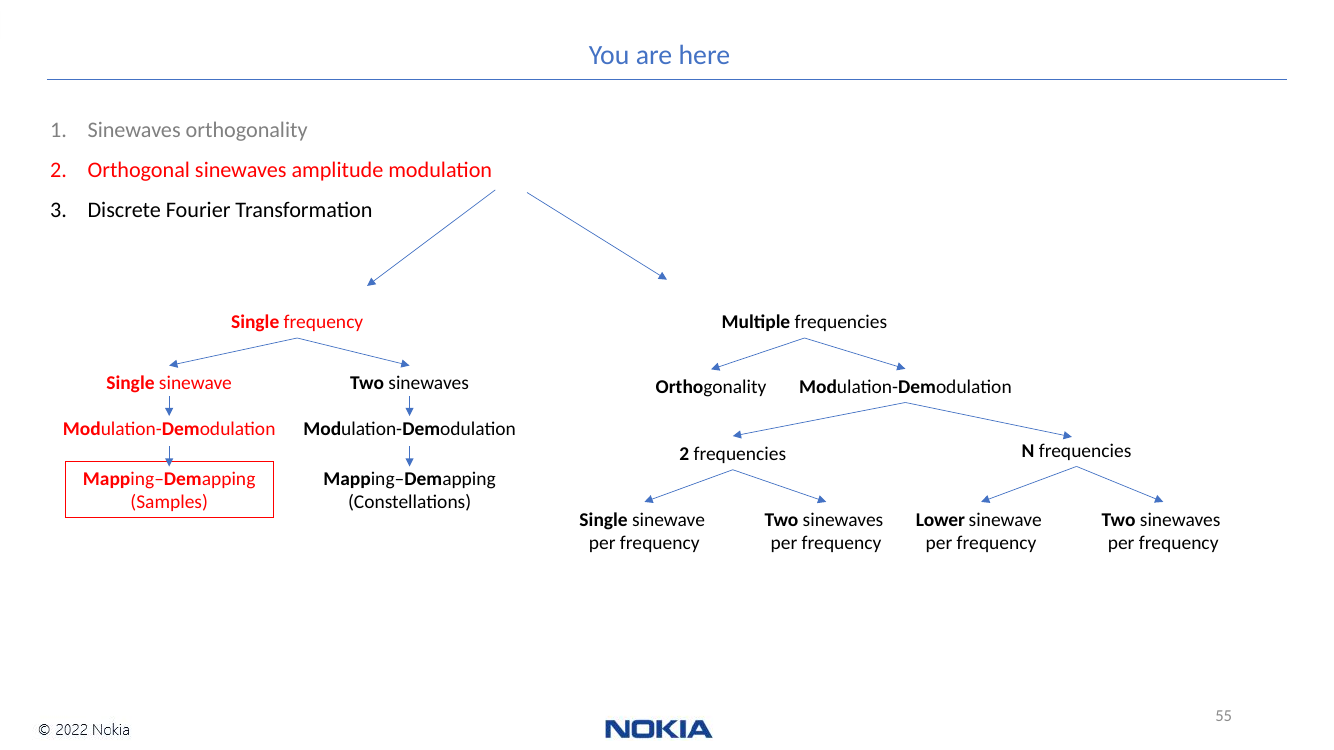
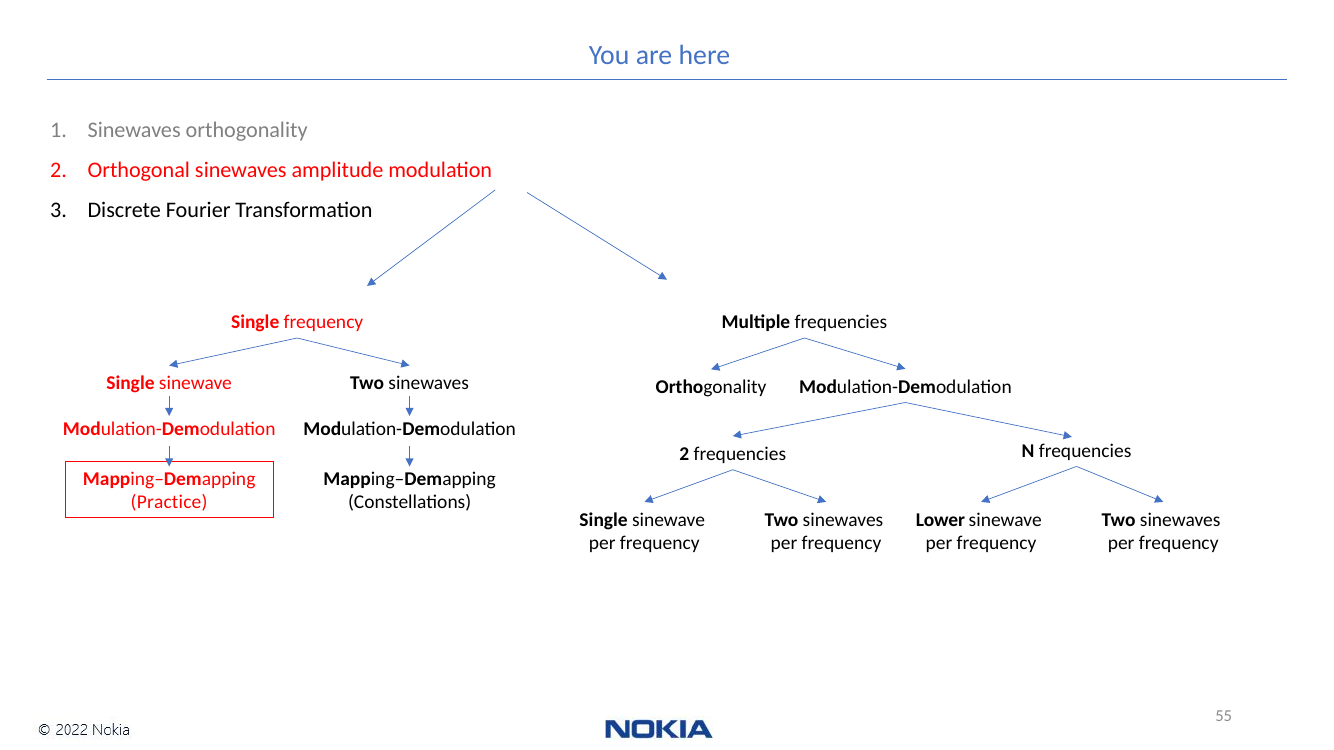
Samples: Samples -> Practice
